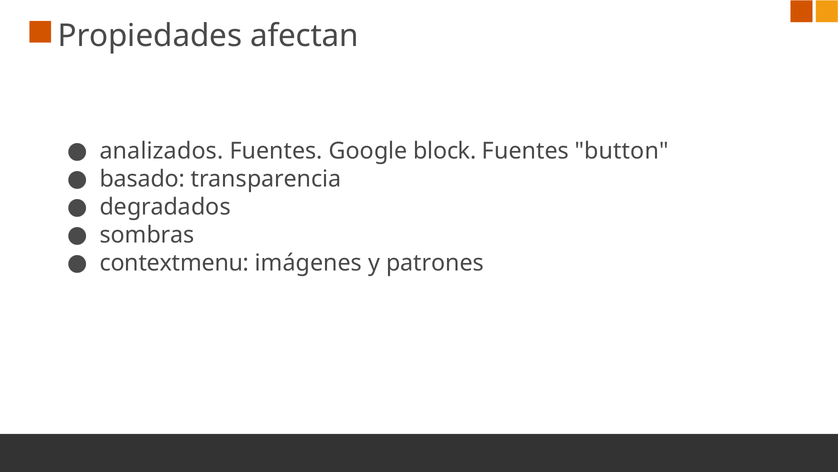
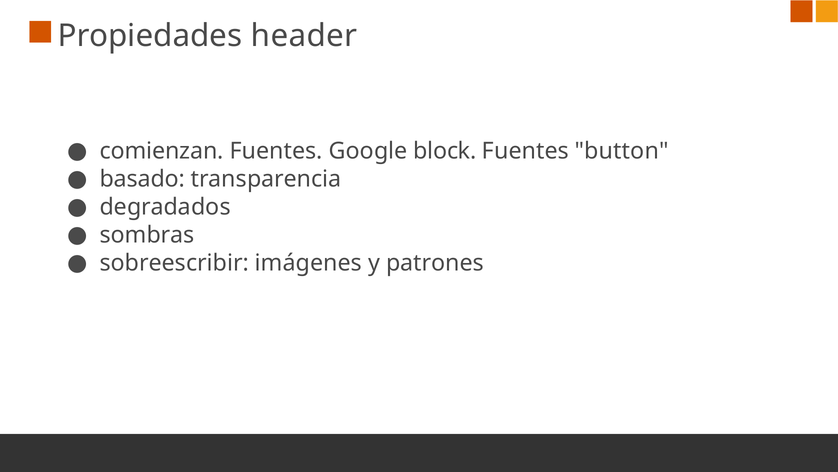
afectan: afectan -> header
analizados: analizados -> comienzan
contextmenu: contextmenu -> sobreescribir
